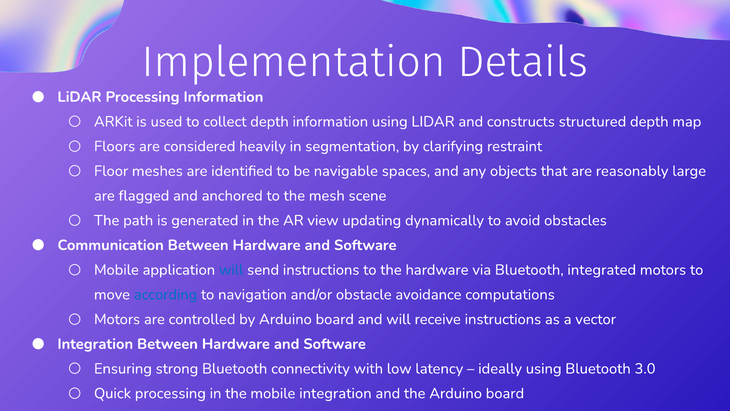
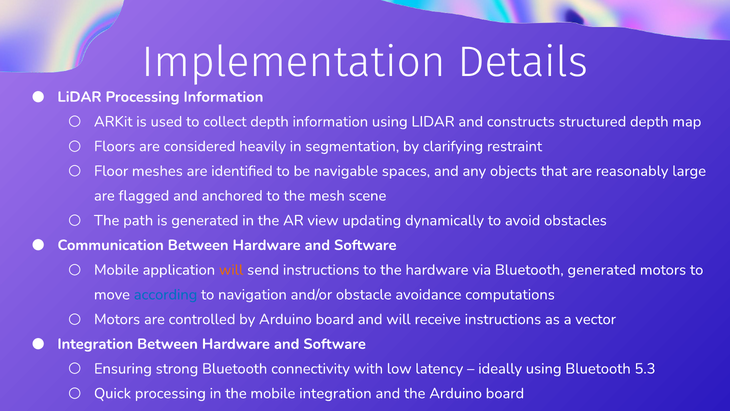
will at (231, 270) colour: blue -> orange
Bluetooth integrated: integrated -> generated
3.0: 3.0 -> 5.3
